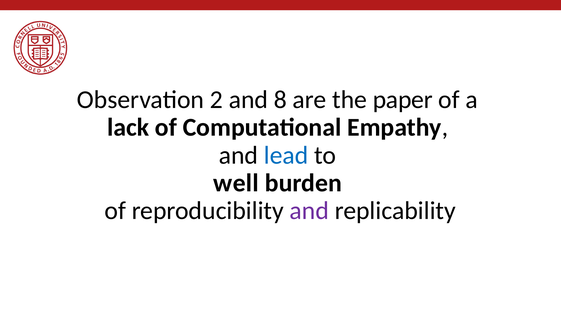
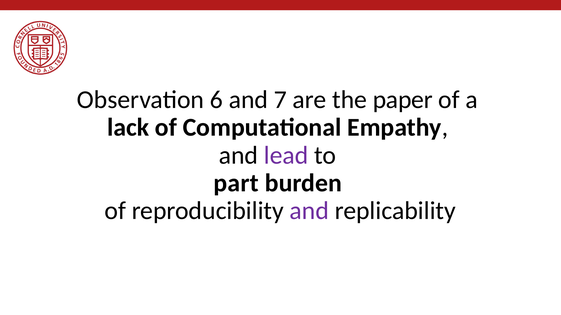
2: 2 -> 6
8: 8 -> 7
lead colour: blue -> purple
well: well -> part
